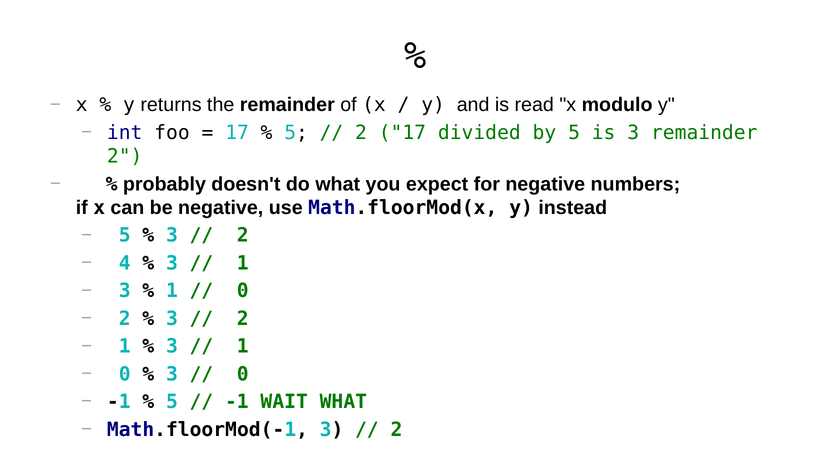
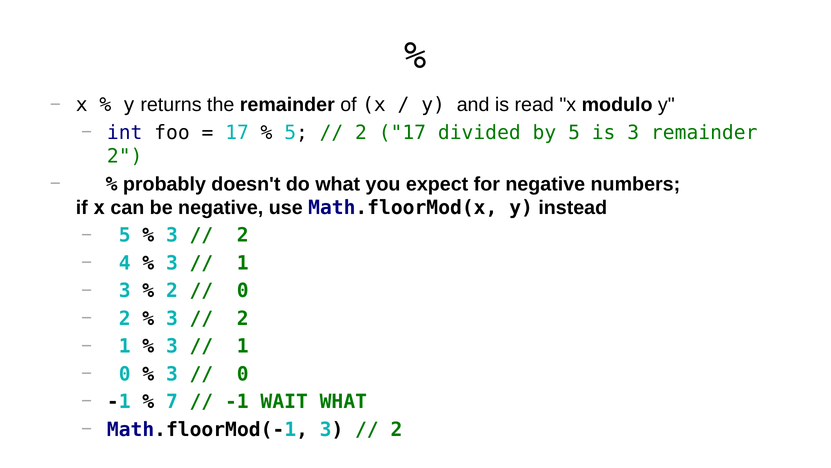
1 at (172, 291): 1 -> 2
5 at (172, 401): 5 -> 7
